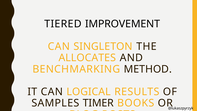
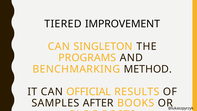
ALLOCATES: ALLOCATES -> PROGRAMS
LOGICAL: LOGICAL -> OFFICIAL
TIMER: TIMER -> AFTER
